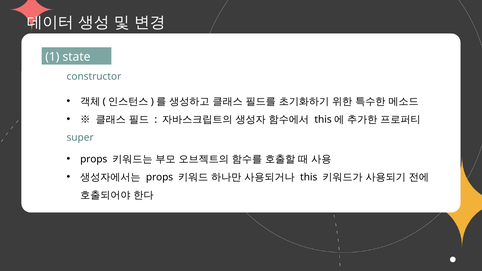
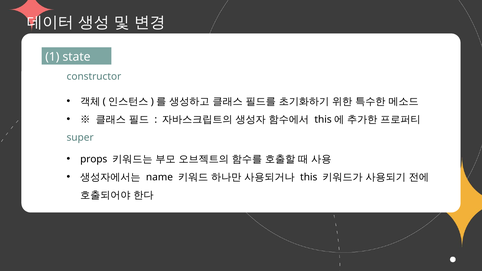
props at (160, 177): props -> name
